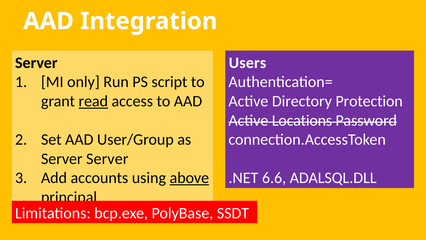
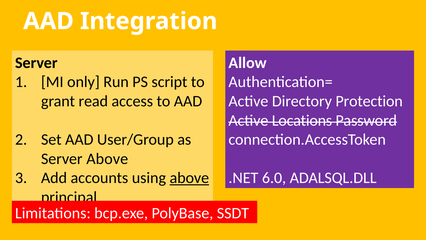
Users: Users -> Allow
read underline: present -> none
Server Server: Server -> Above
6.6: 6.6 -> 6.0
